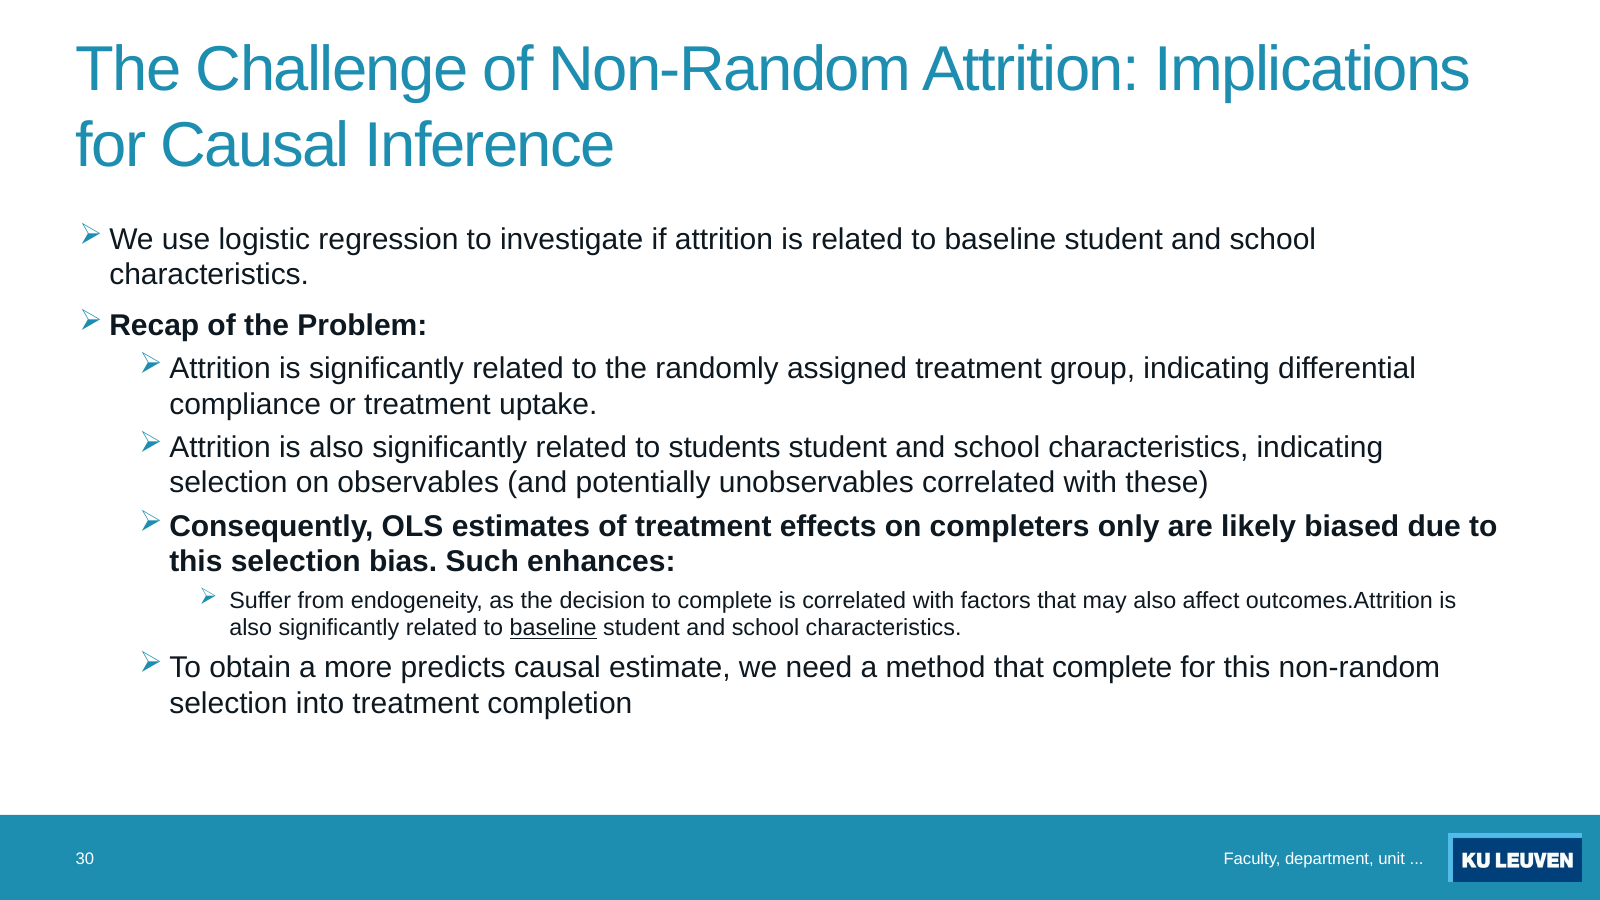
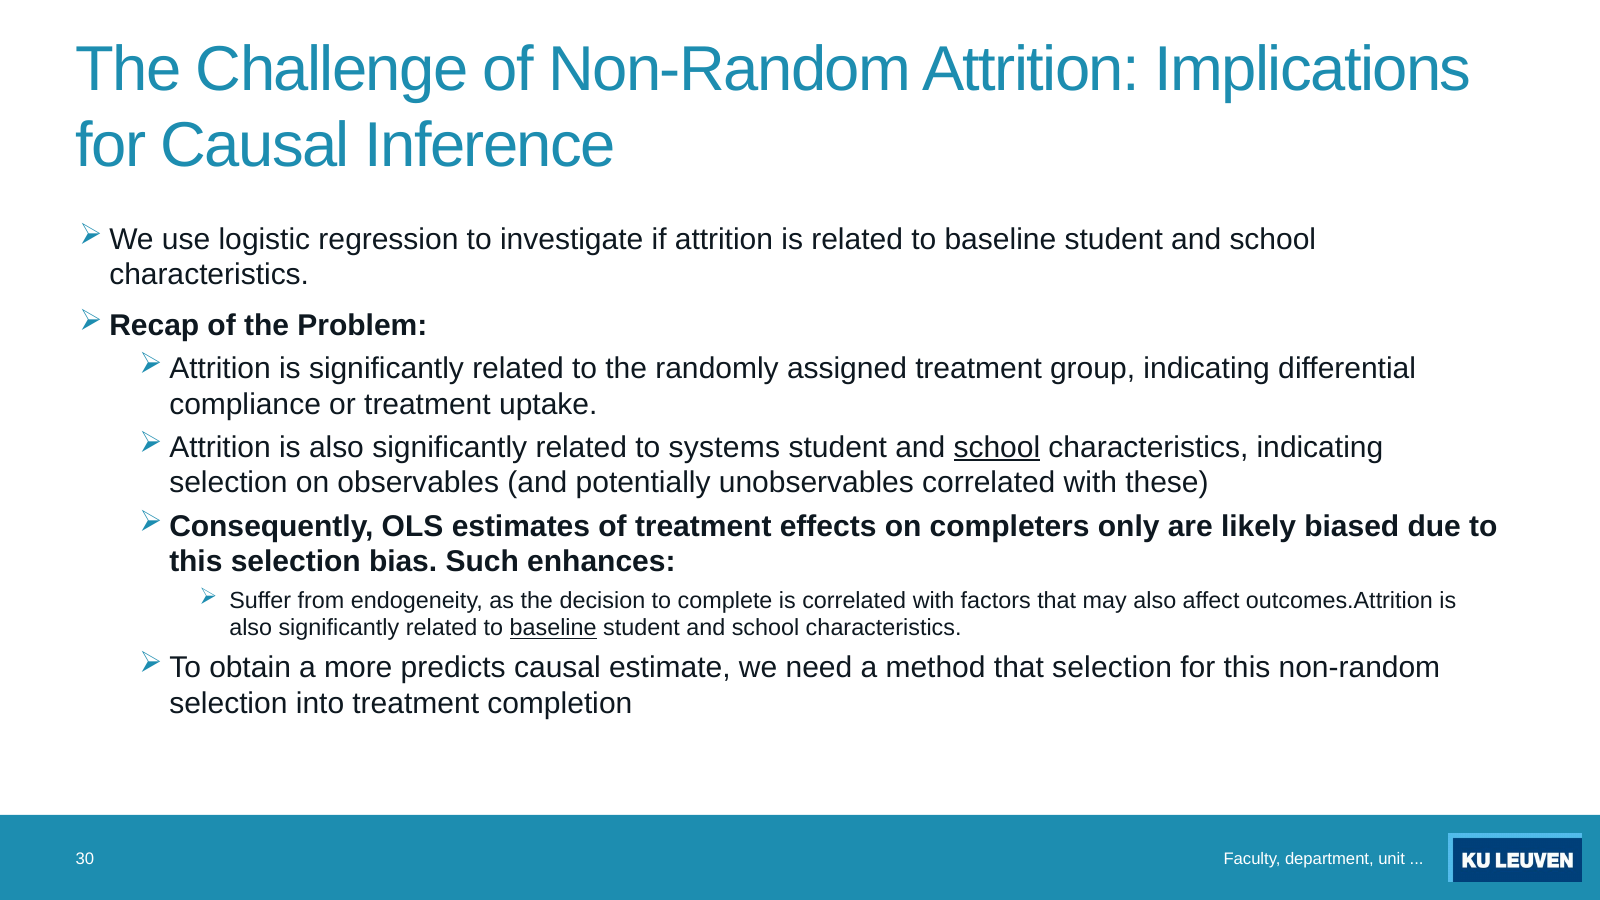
students: students -> systems
school at (997, 447) underline: none -> present
that complete: complete -> selection
